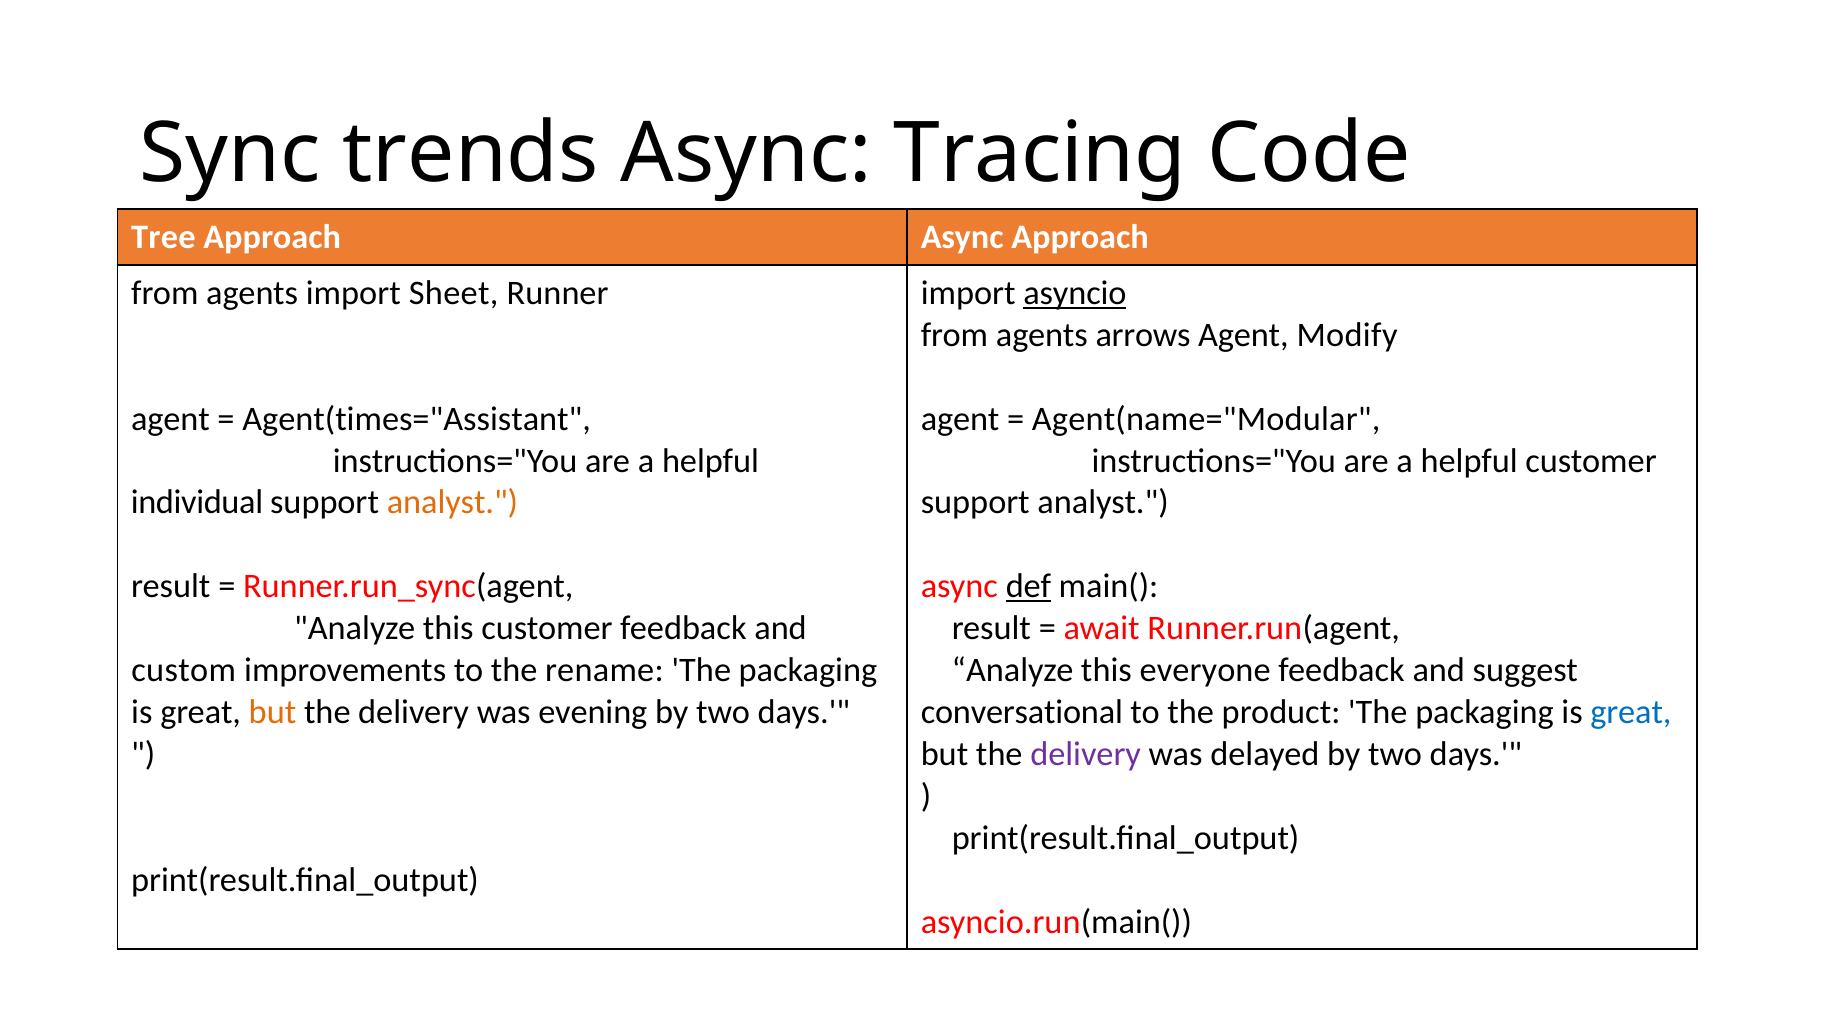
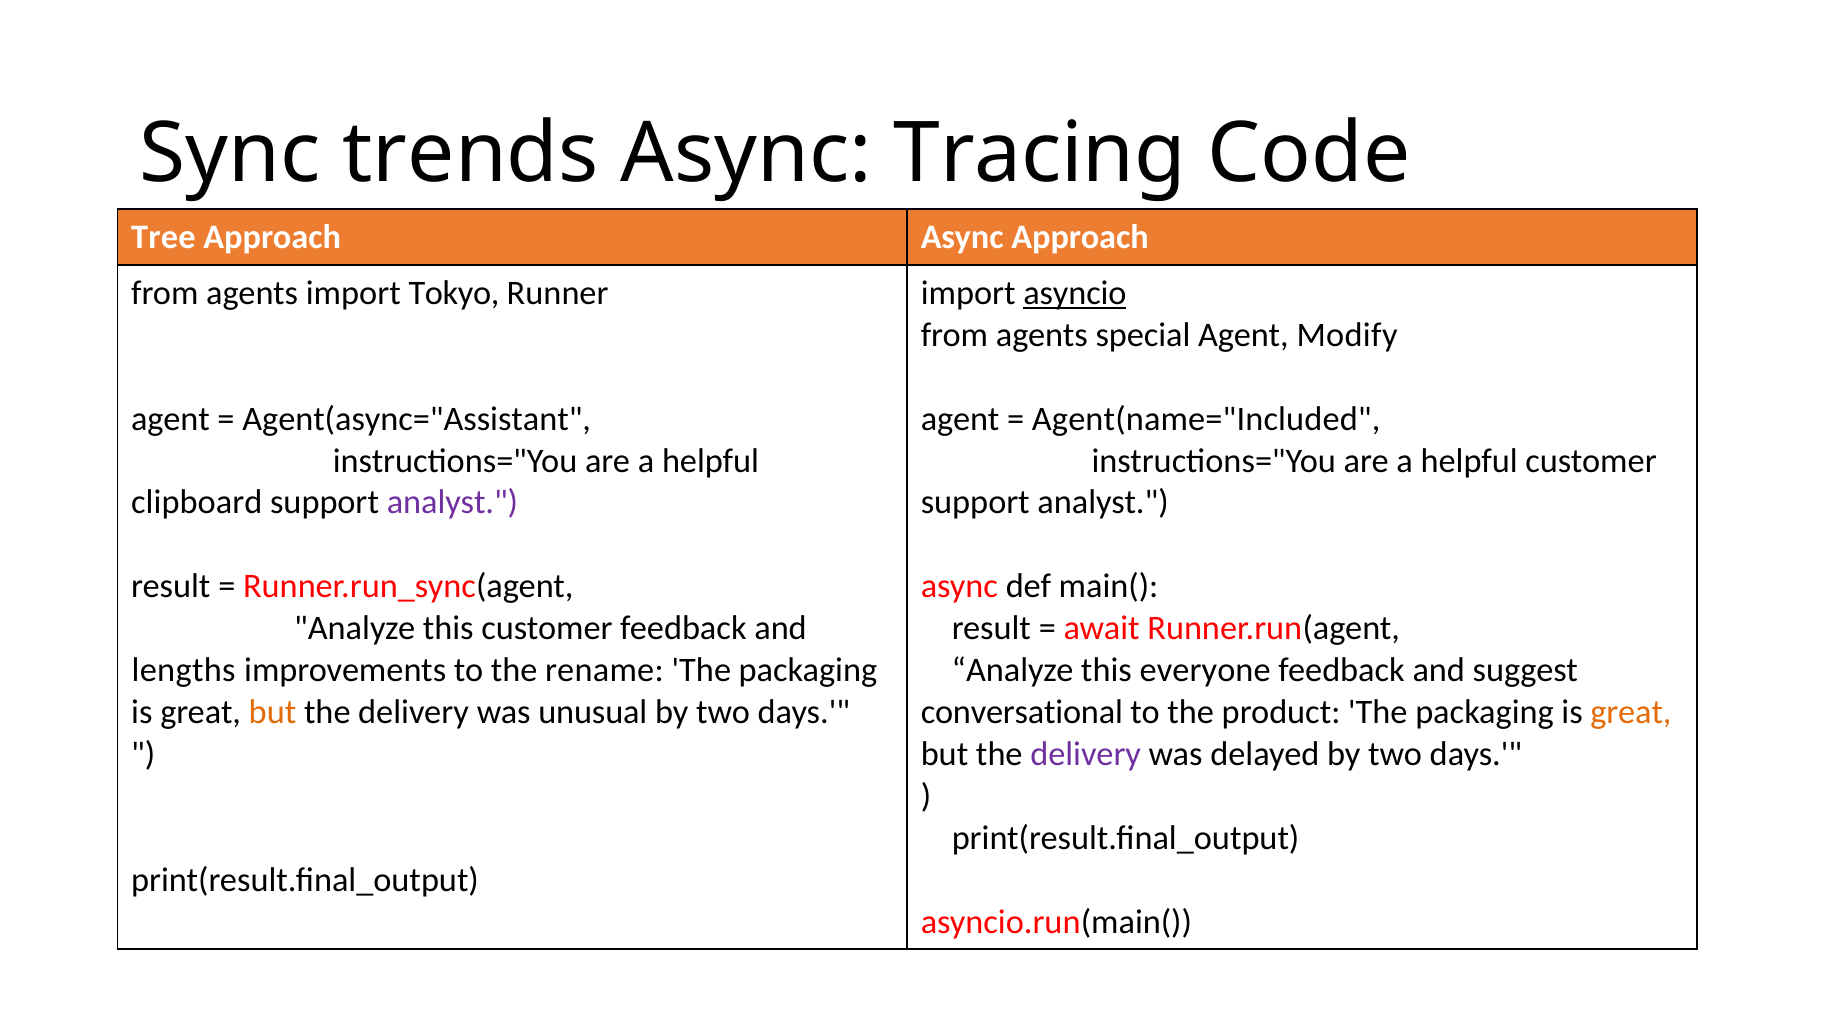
Sheet: Sheet -> Tokyo
arrows: arrows -> special
Agent(times="Assistant: Agent(times="Assistant -> Agent(async="Assistant
Agent(name="Modular: Agent(name="Modular -> Agent(name="Included
individual: individual -> clipboard
analyst at (452, 503) colour: orange -> purple
def underline: present -> none
custom: custom -> lengths
evening: evening -> unusual
great at (1631, 712) colour: blue -> orange
